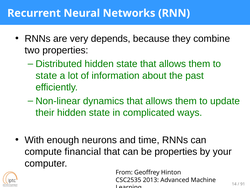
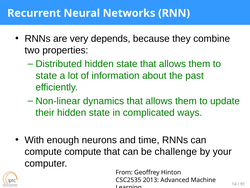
compute financial: financial -> compute
be properties: properties -> challenge
